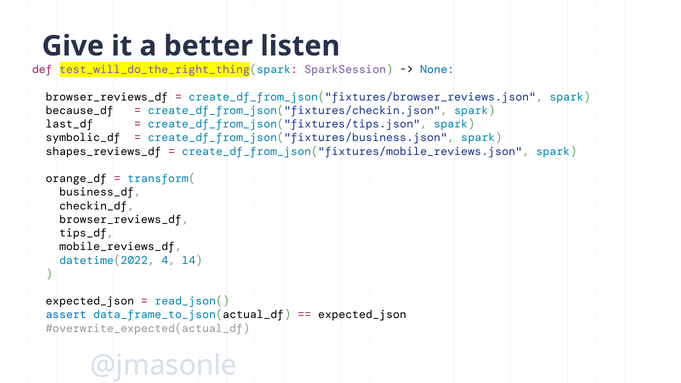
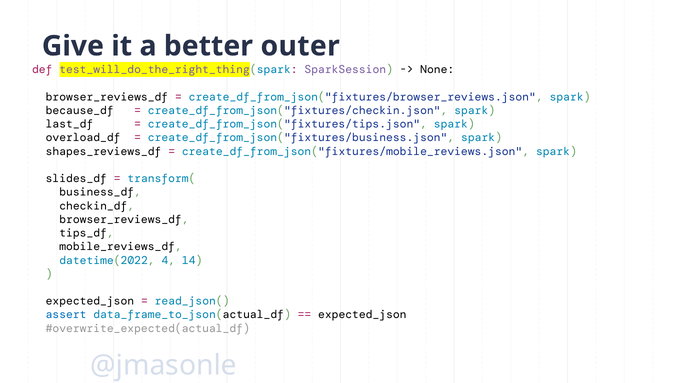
listen: listen -> outer
None colour: blue -> black
symbolic_df: symbolic_df -> overload_df
orange_df: orange_df -> slides_df
